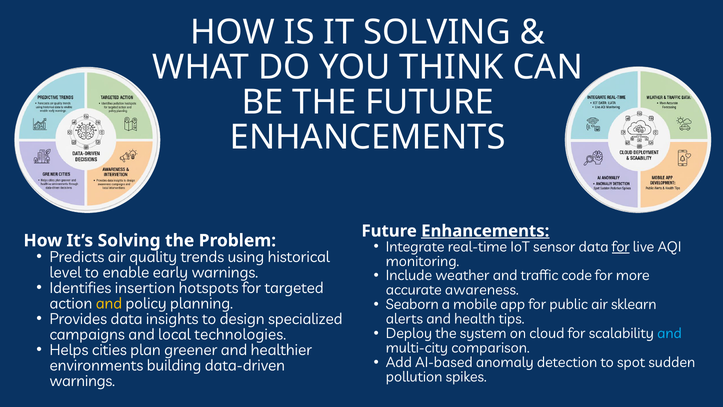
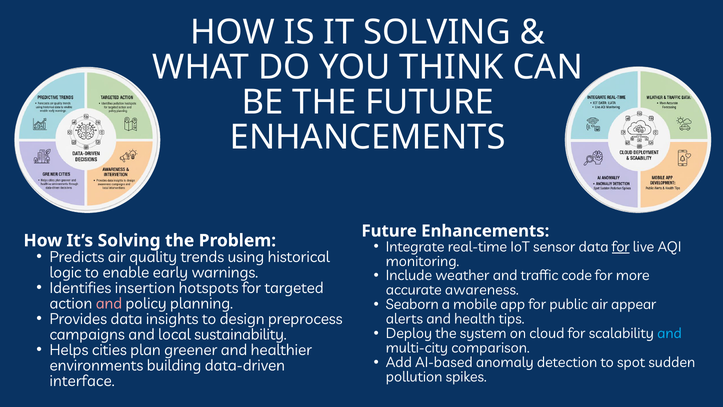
Enhancements at (485, 231) underline: present -> none
level: level -> logic
sklearn: sklearn -> appear
and at (109, 303) colour: yellow -> pink
specialized: specialized -> preprocess
technologies: technologies -> sustainability
warnings at (82, 381): warnings -> interface
